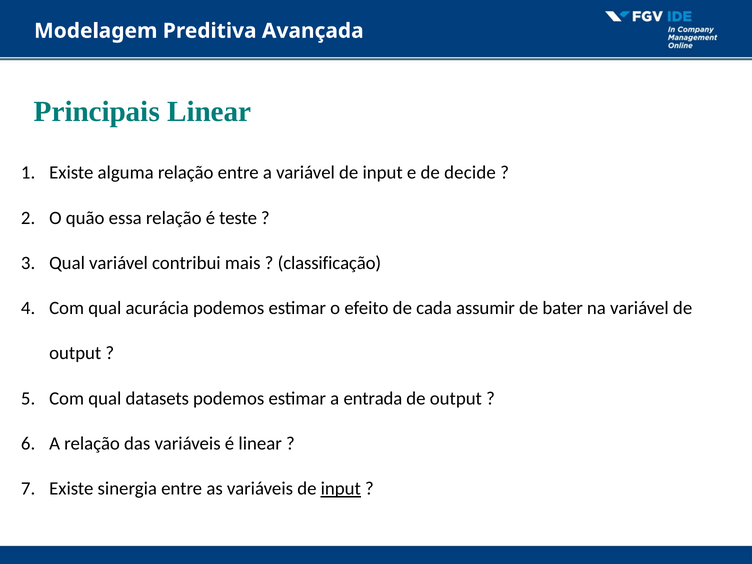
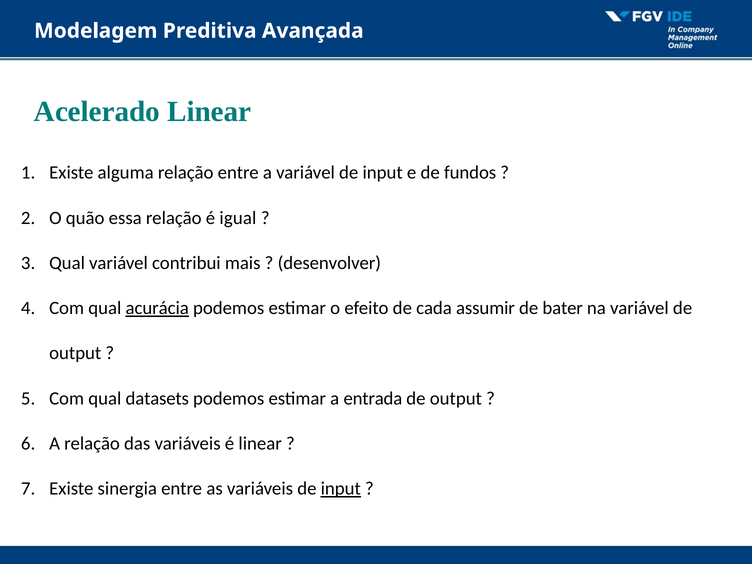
Principais: Principais -> Acelerado
decide: decide -> fundos
teste: teste -> igual
classificação: classificação -> desenvolver
acurácia underline: none -> present
